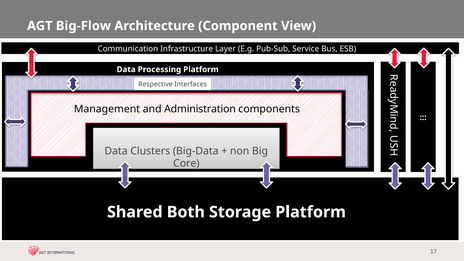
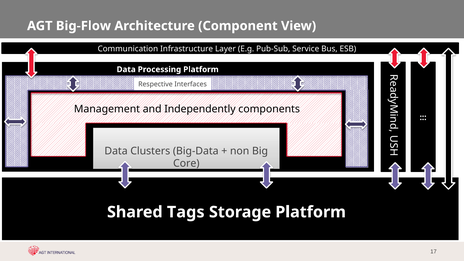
Administration: Administration -> Independently
Both: Both -> Tags
